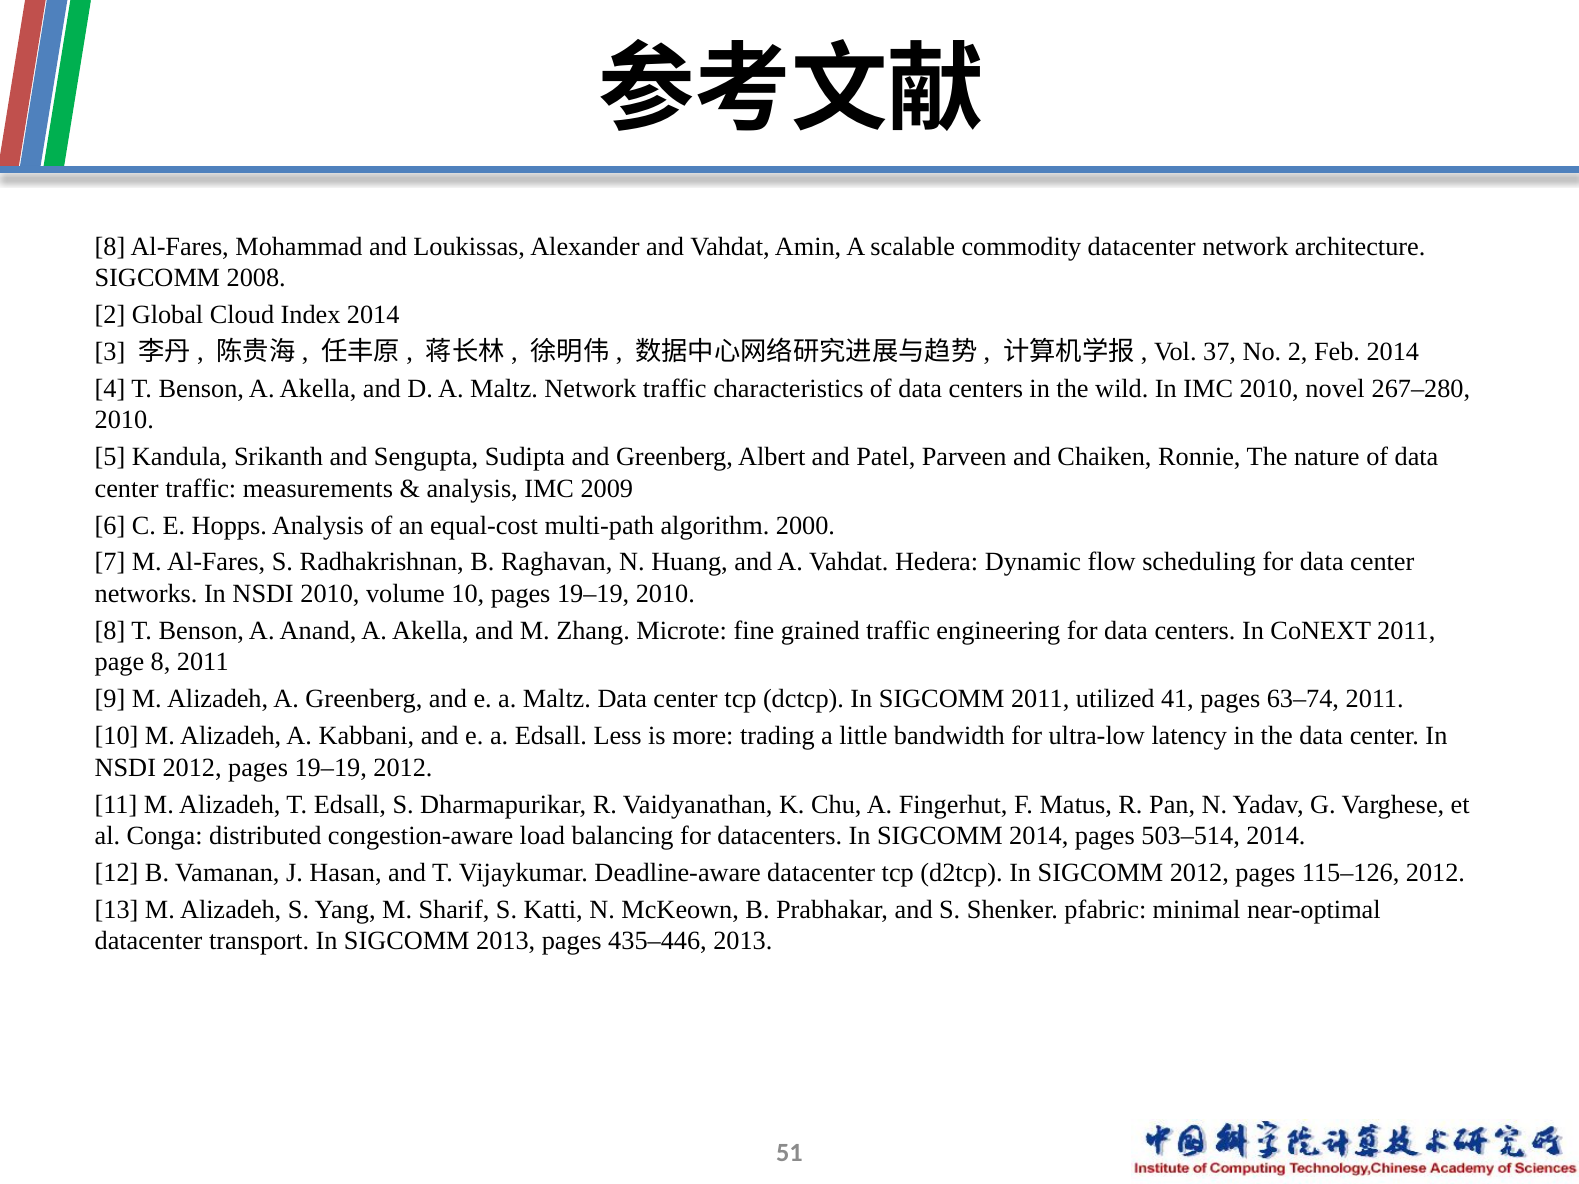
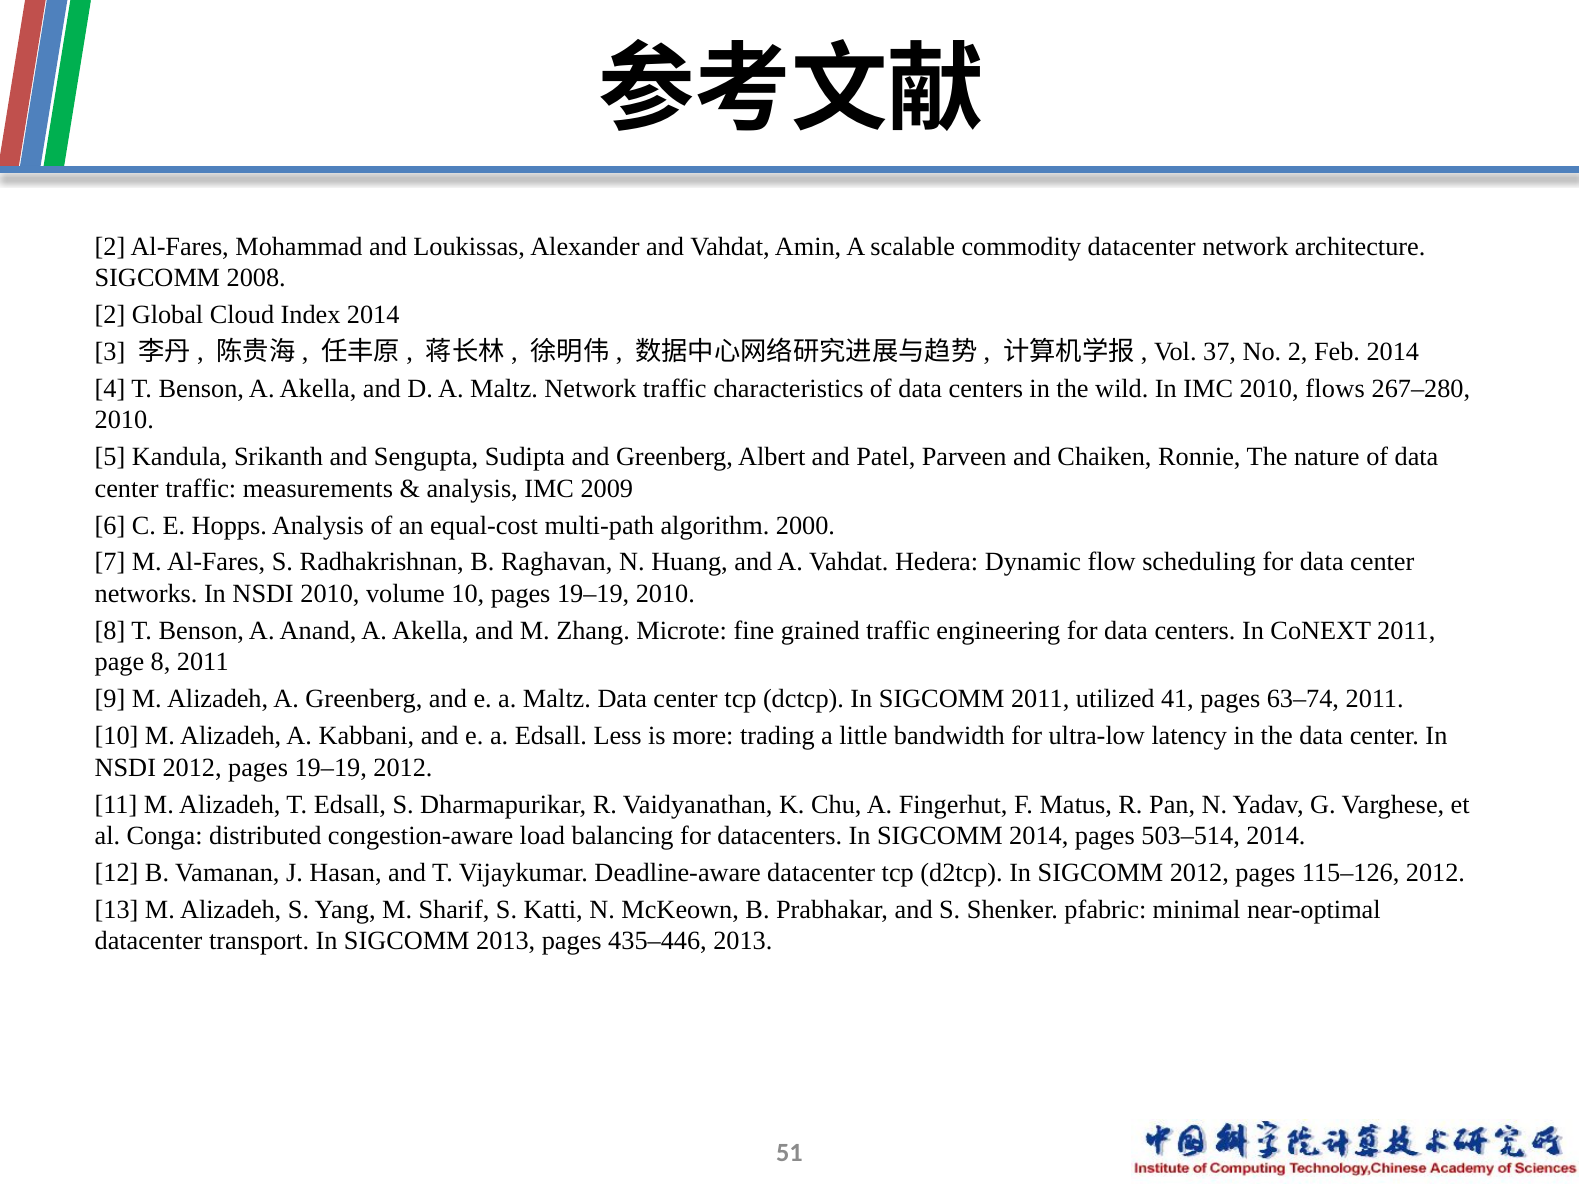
8 at (110, 246): 8 -> 2
novel: novel -> flows
